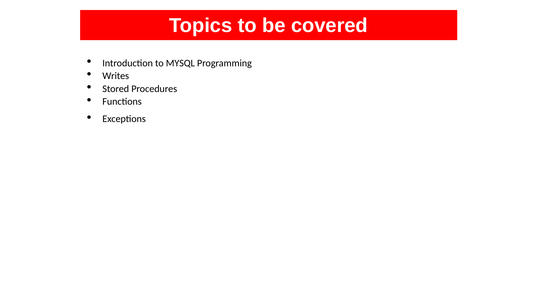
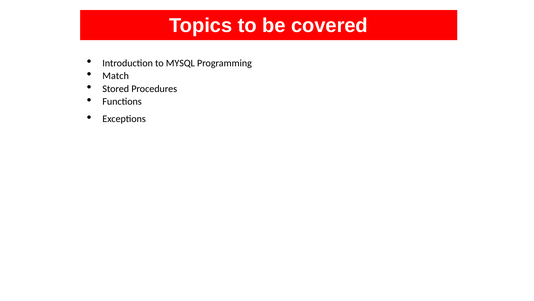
Writes: Writes -> Match
